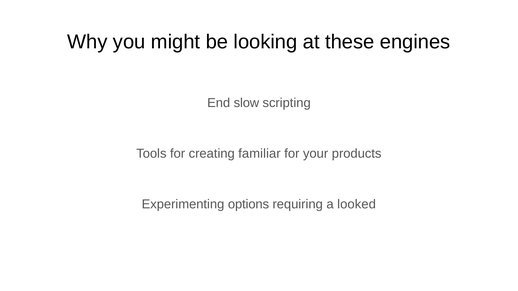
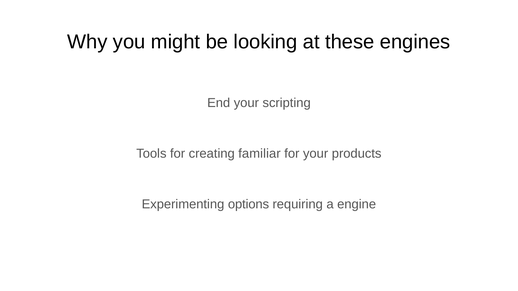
End slow: slow -> your
looked: looked -> engine
